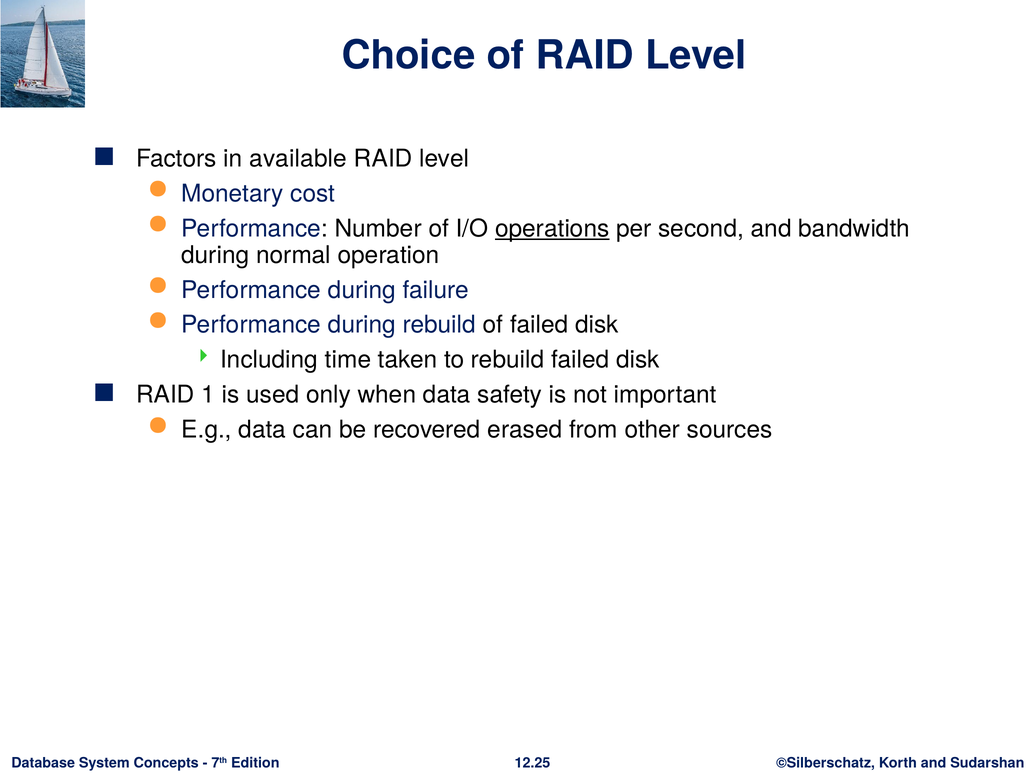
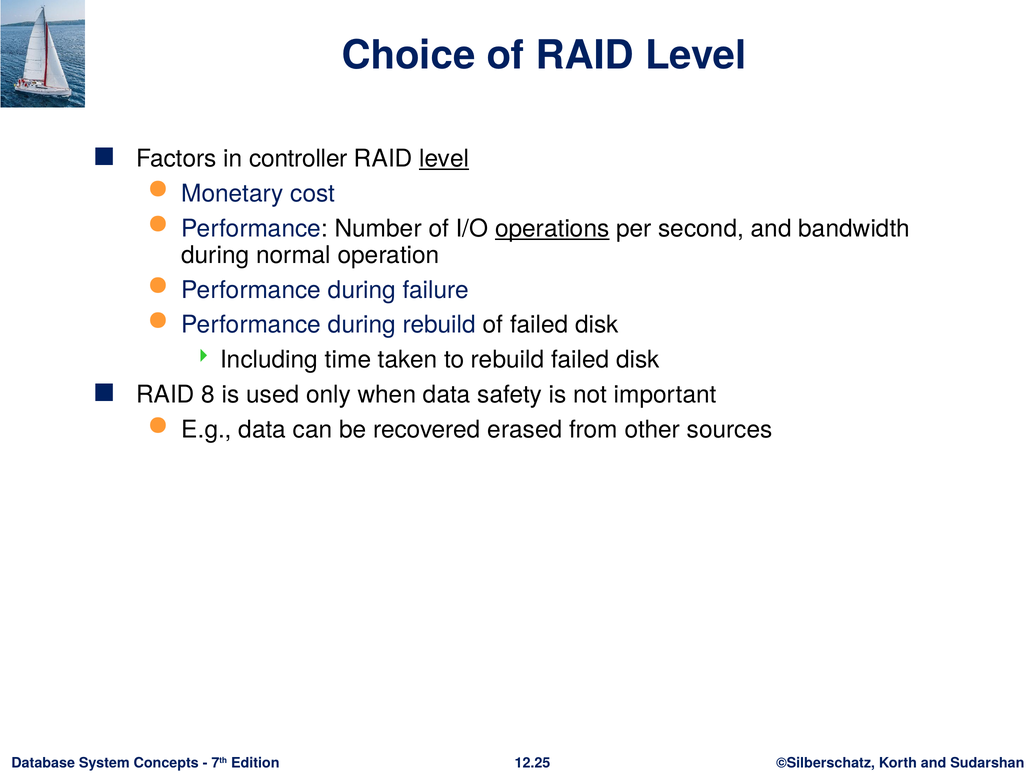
available: available -> controller
level at (444, 159) underline: none -> present
1: 1 -> 8
